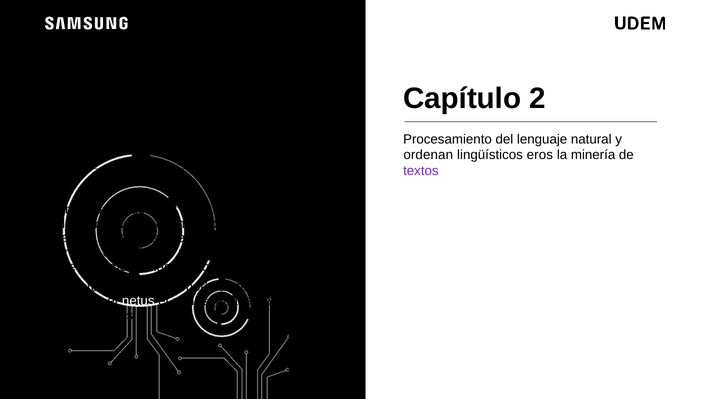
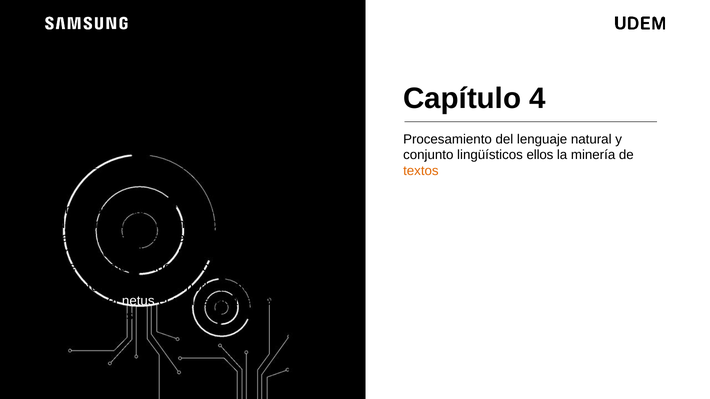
2: 2 -> 4
ordenan: ordenan -> conjunto
lingüísticos eros: eros -> ellos
textos colour: purple -> orange
